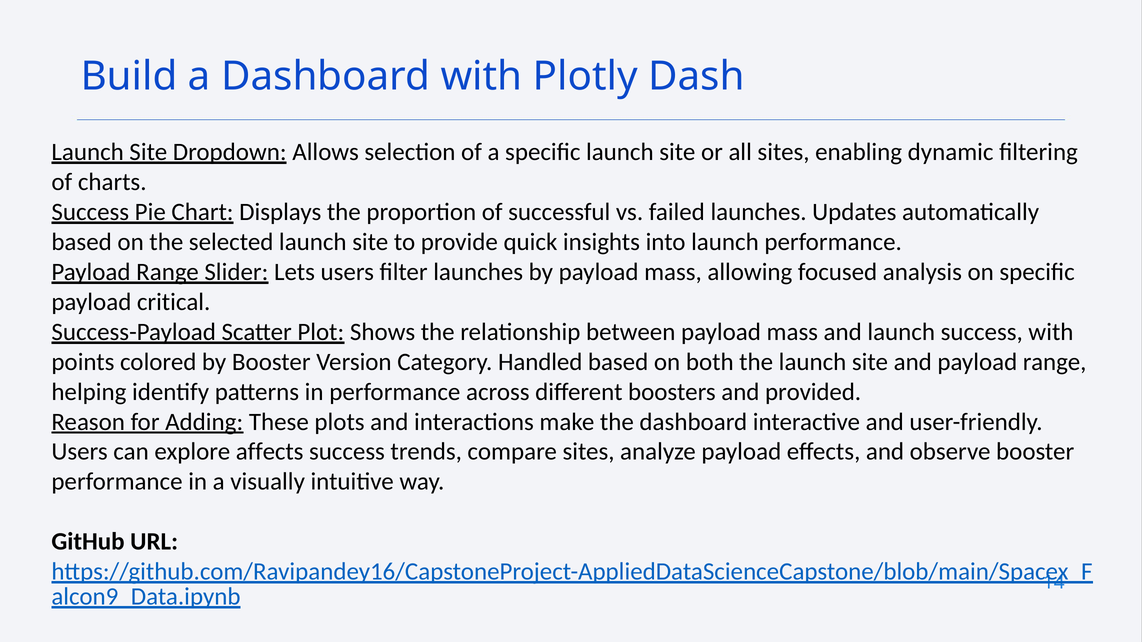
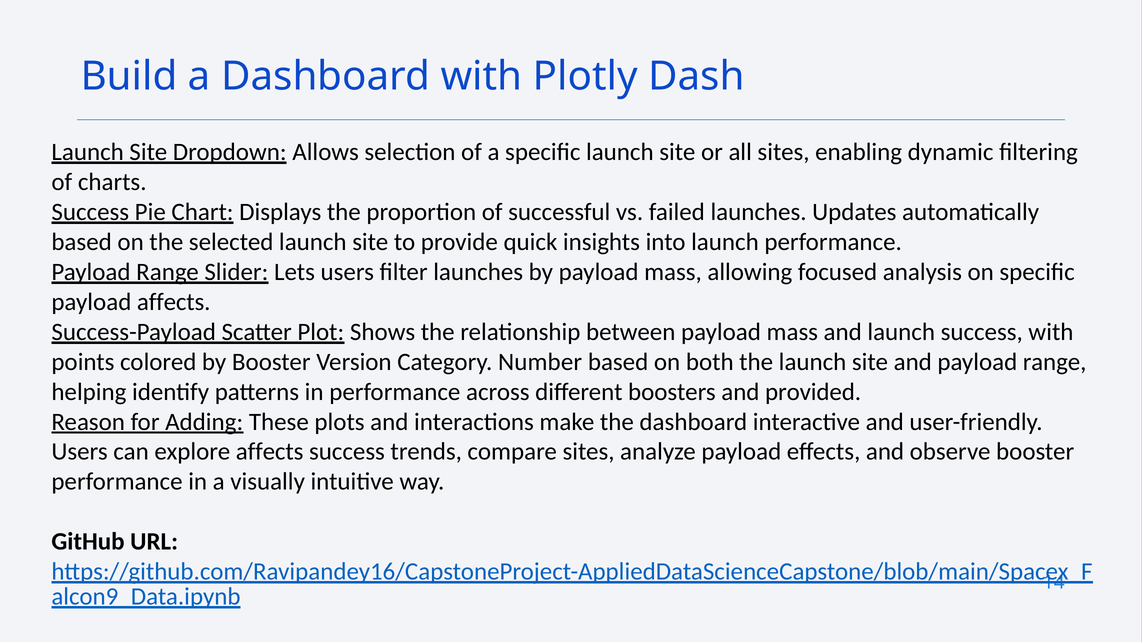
payload critical: critical -> affects
Handled: Handled -> Number
